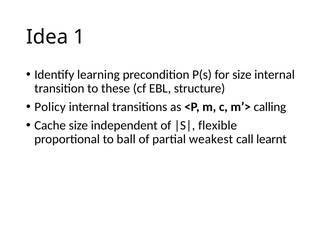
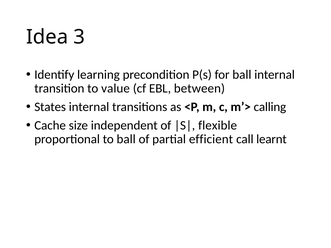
1: 1 -> 3
for size: size -> ball
these: these -> value
structure: structure -> between
Policy: Policy -> States
weakest: weakest -> efficient
